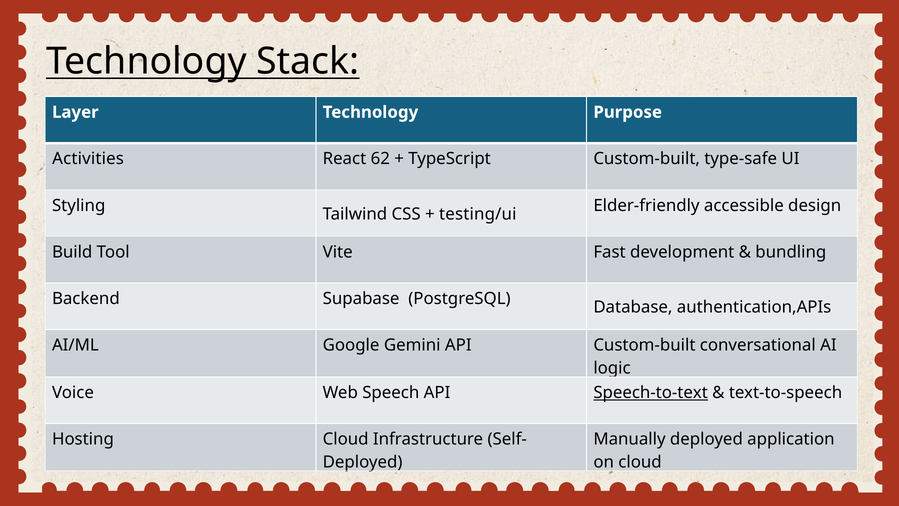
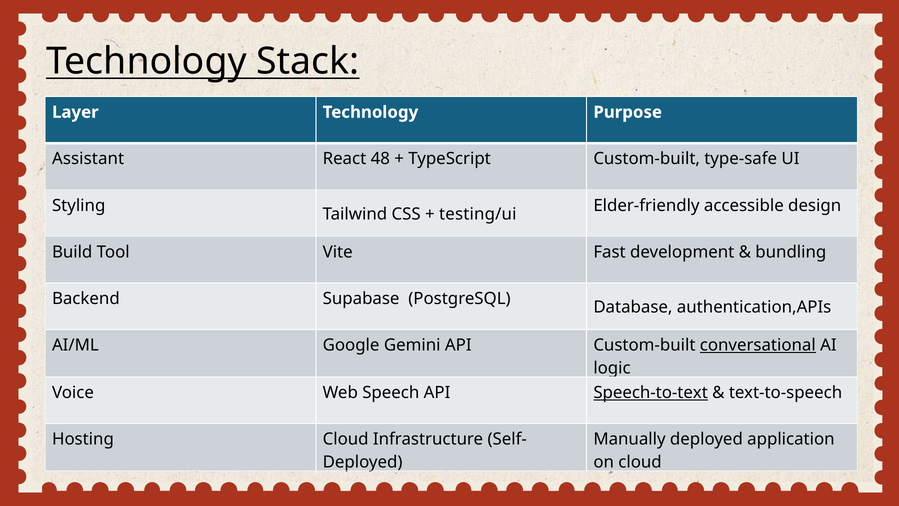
Activities: Activities -> Assistant
62: 62 -> 48
conversational underline: none -> present
